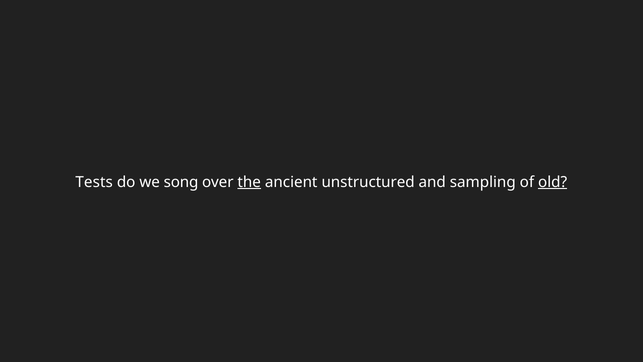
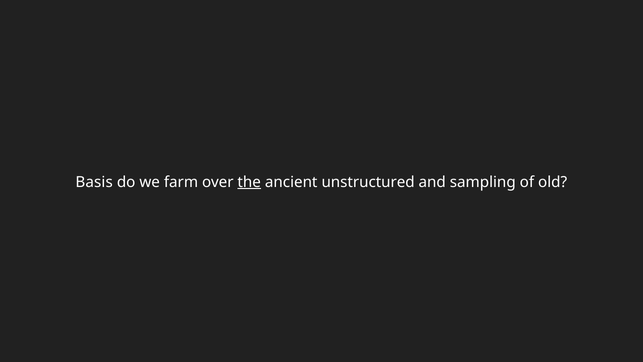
Tests: Tests -> Basis
song: song -> farm
old underline: present -> none
